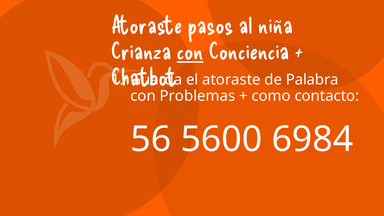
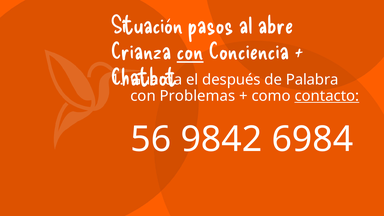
Atoraste at (147, 26): Atoraste -> Situación
niña: niña -> abre
el atoraste: atoraste -> después
contacto underline: none -> present
5600: 5600 -> 9842
